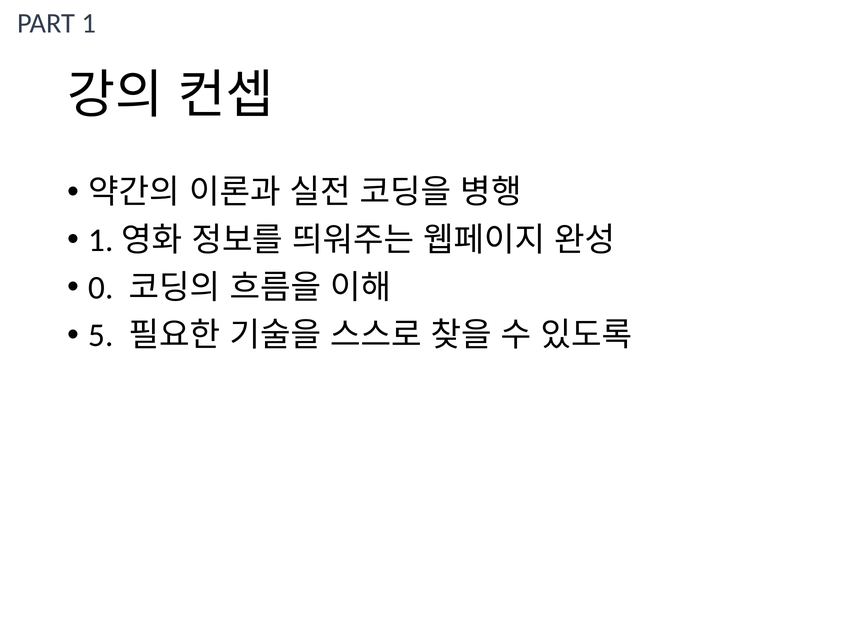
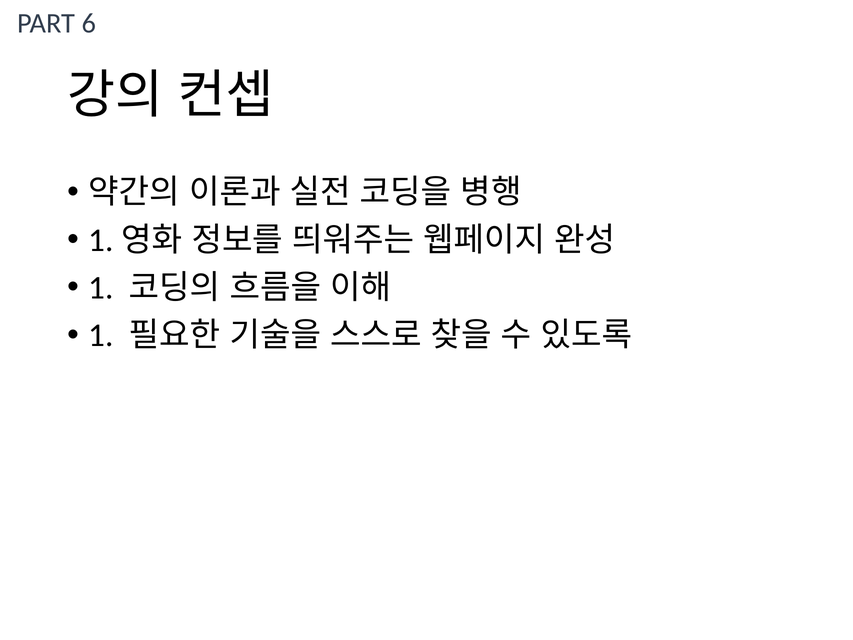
1: 1 -> 6
0 at (101, 288): 0 -> 1
5 at (101, 335): 5 -> 1
